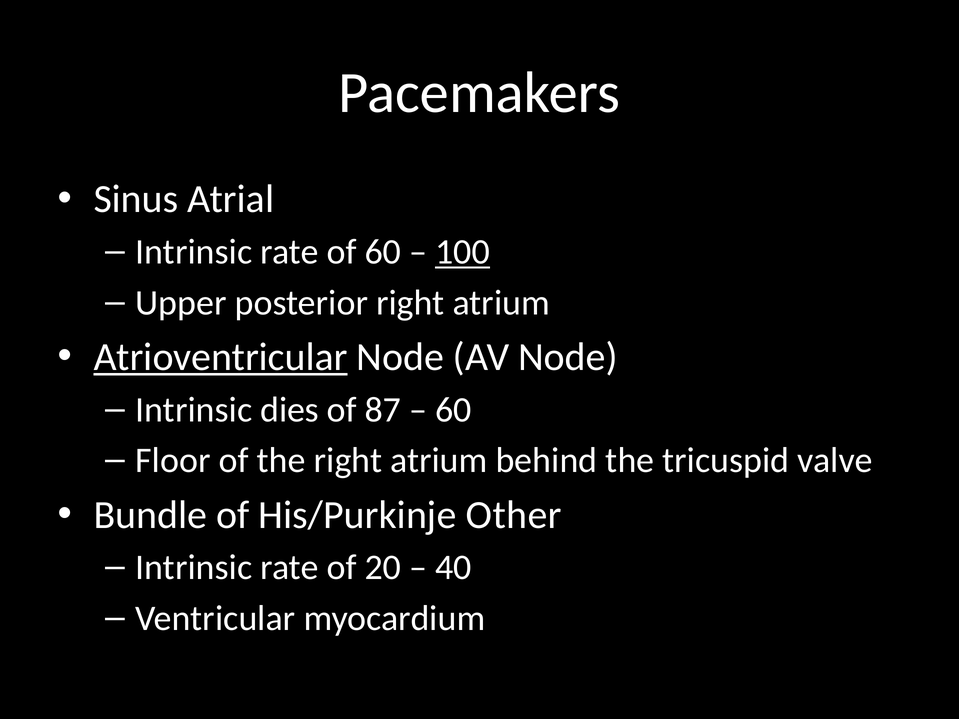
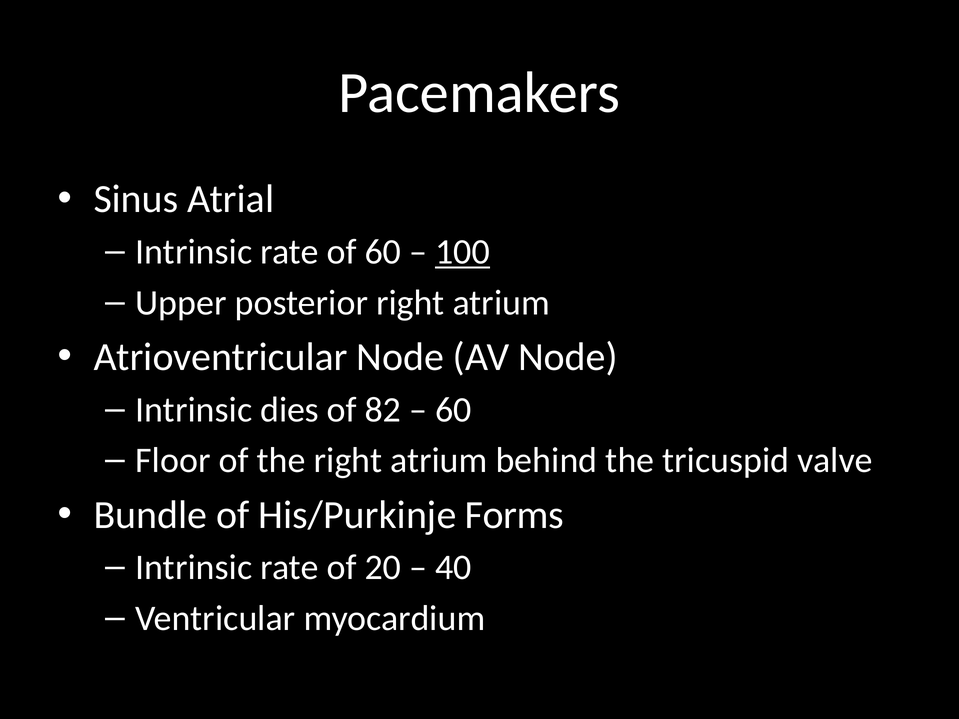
Atrioventricular underline: present -> none
87: 87 -> 82
Other: Other -> Forms
